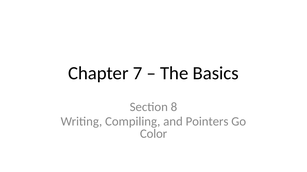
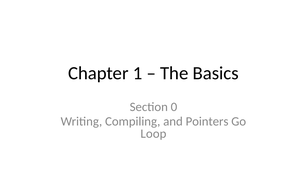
7: 7 -> 1
8: 8 -> 0
Color: Color -> Loop
